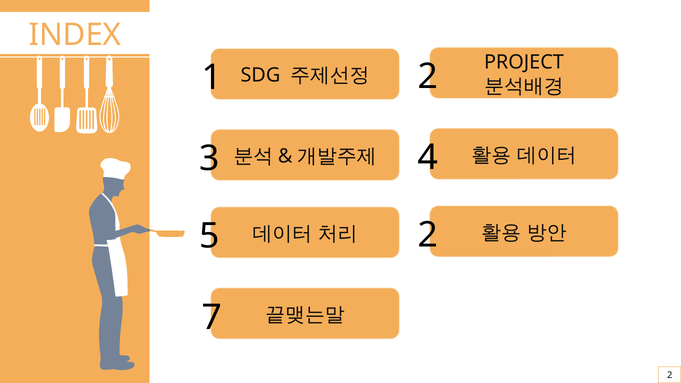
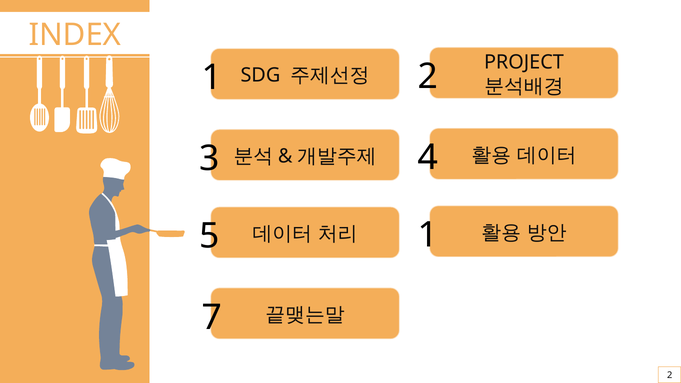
5 2: 2 -> 1
